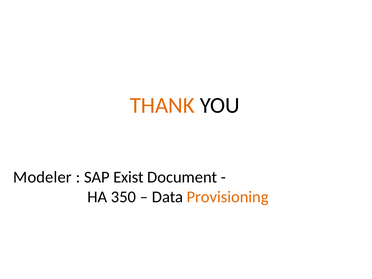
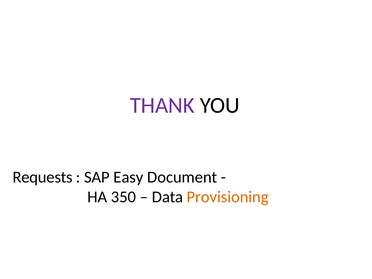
THANK colour: orange -> purple
Modeler: Modeler -> Requests
Exist: Exist -> Easy
